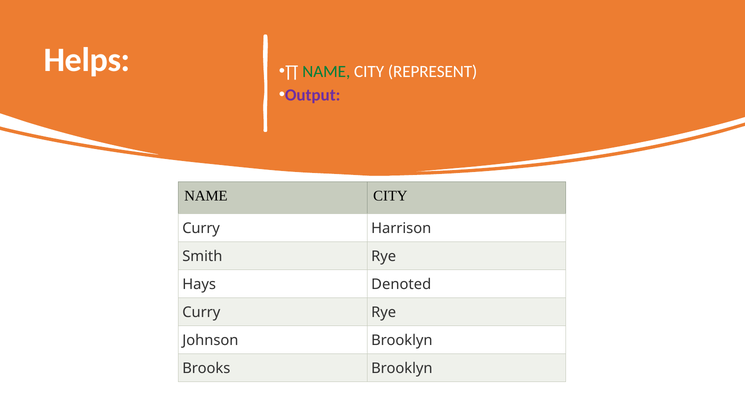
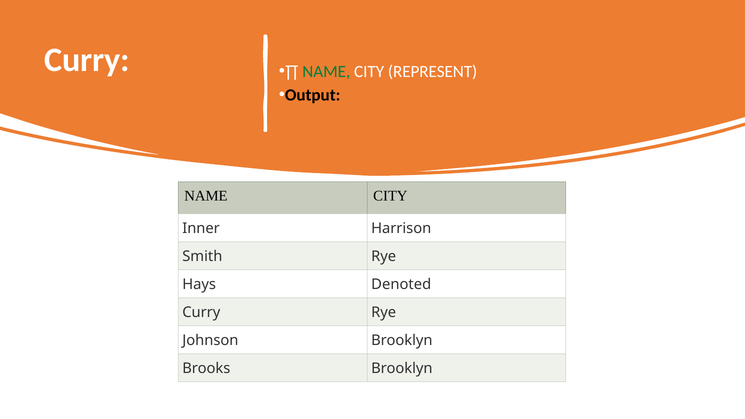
Helps at (87, 60): Helps -> Curry
Output colour: purple -> black
Curry at (201, 228): Curry -> Inner
